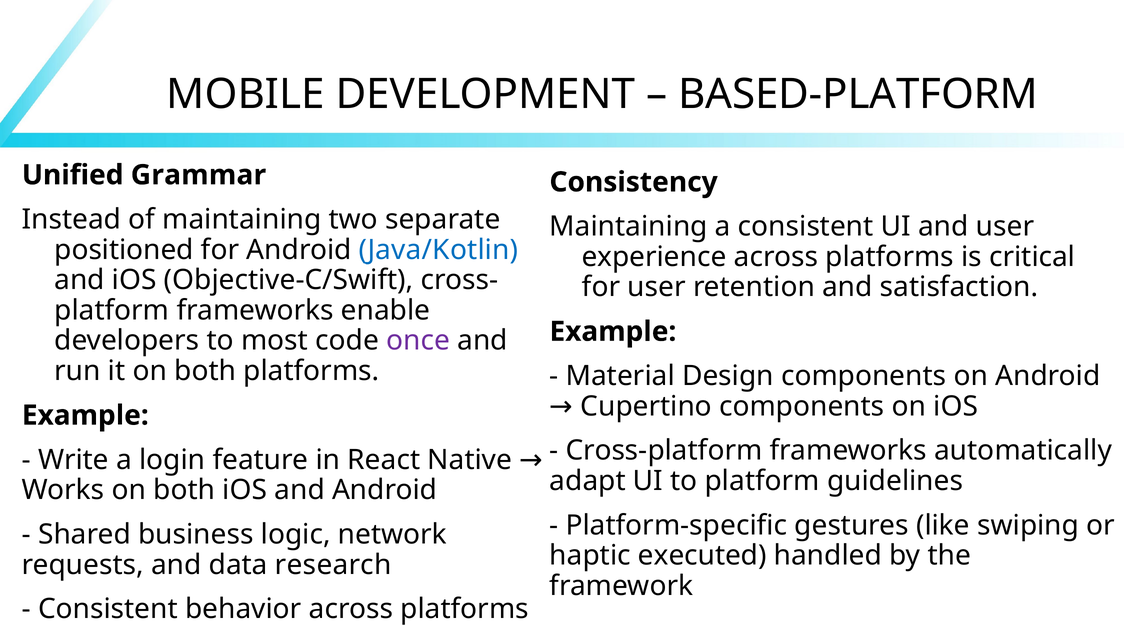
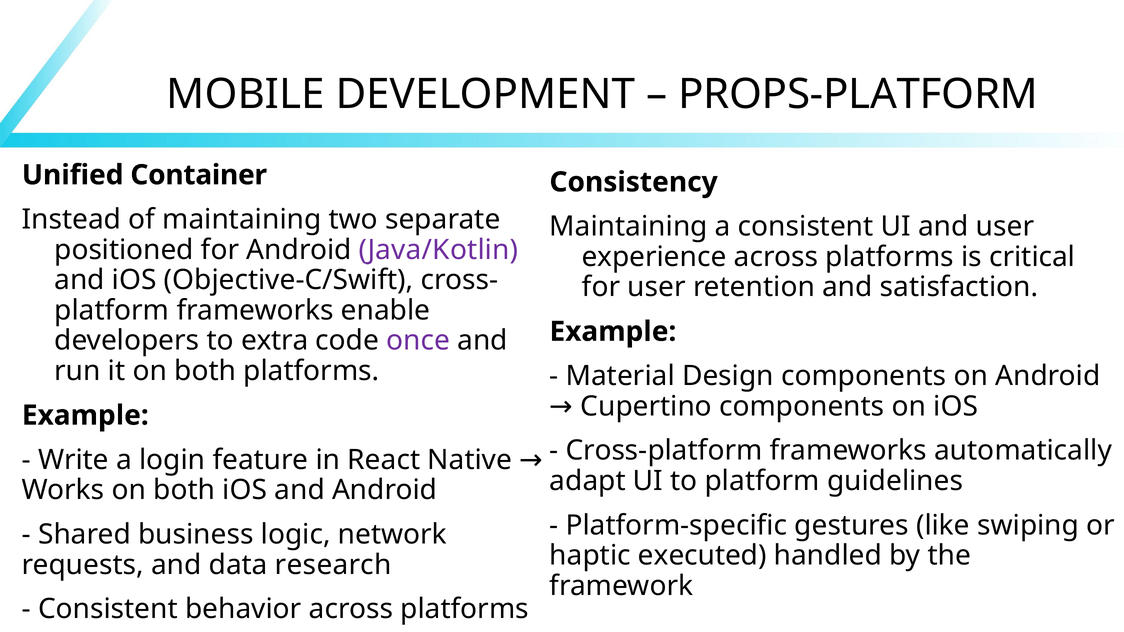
BASED-PLATFORM: BASED-PLATFORM -> PROPS-PLATFORM
Grammar: Grammar -> Container
Java/Kotlin colour: blue -> purple
most: most -> extra
